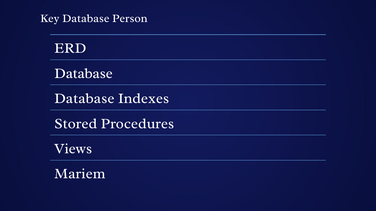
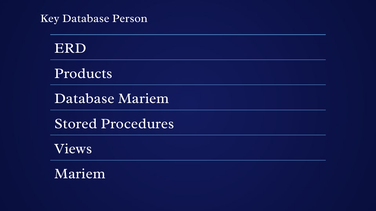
Database at (84, 73): Database -> Products
Database Indexes: Indexes -> Mariem
